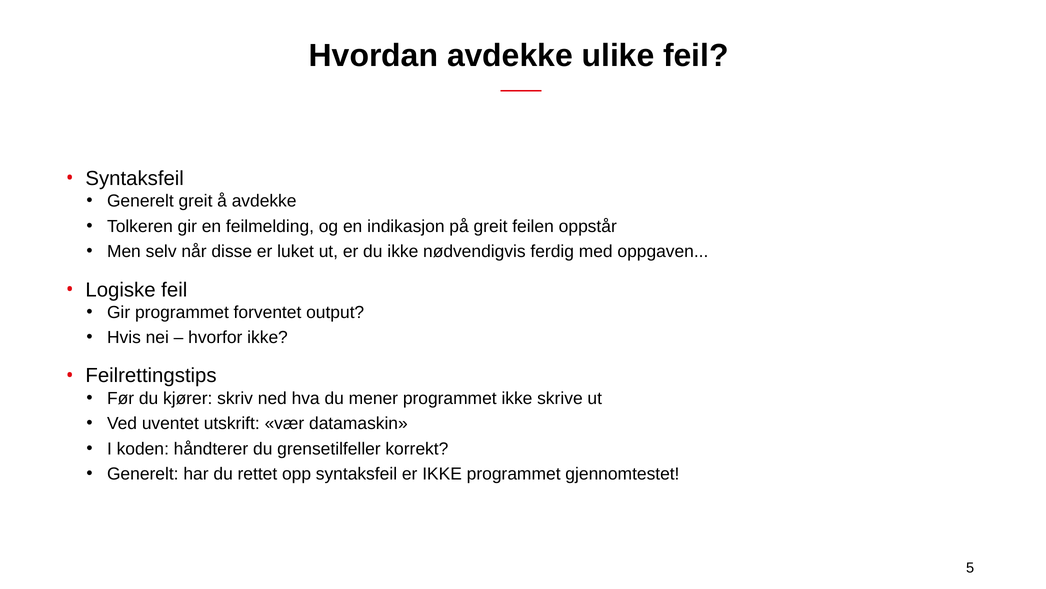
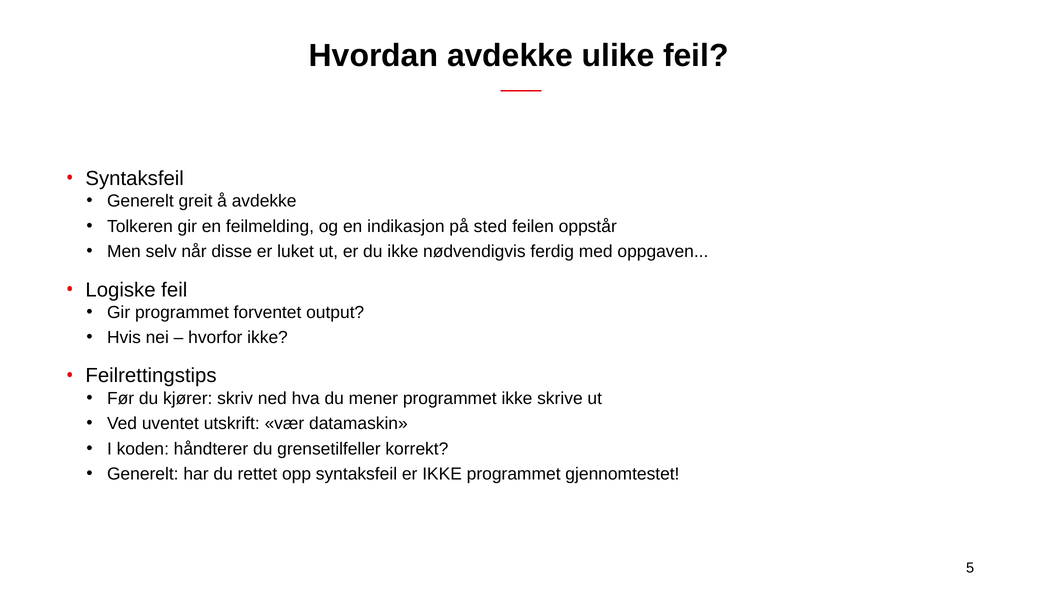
på greit: greit -> sted
